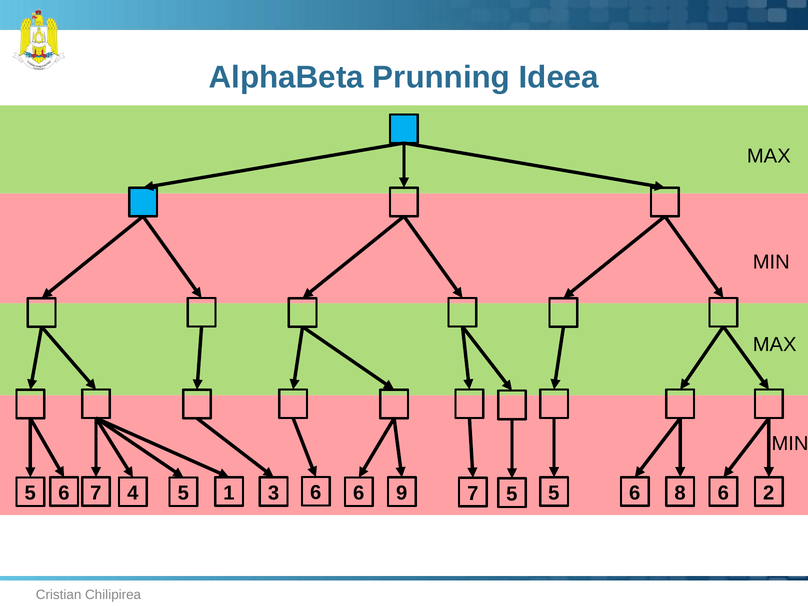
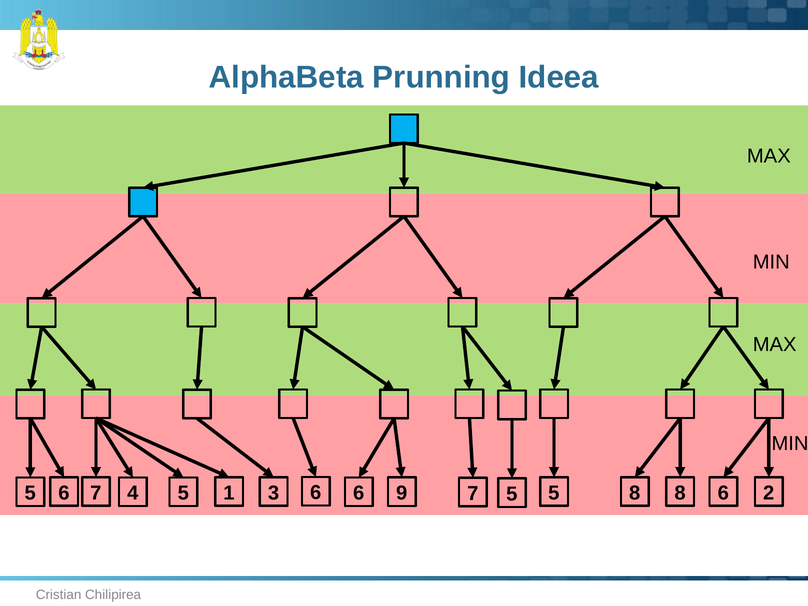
1 6 6: 6 -> 8
